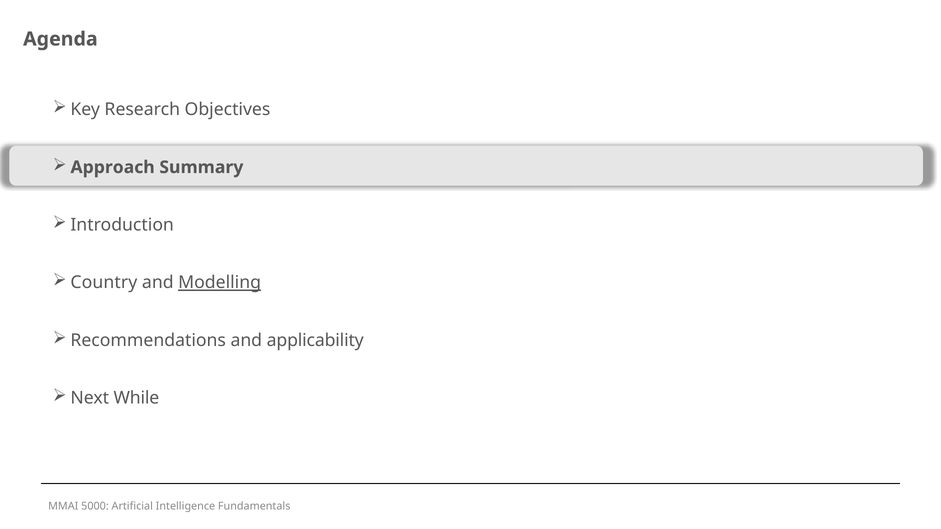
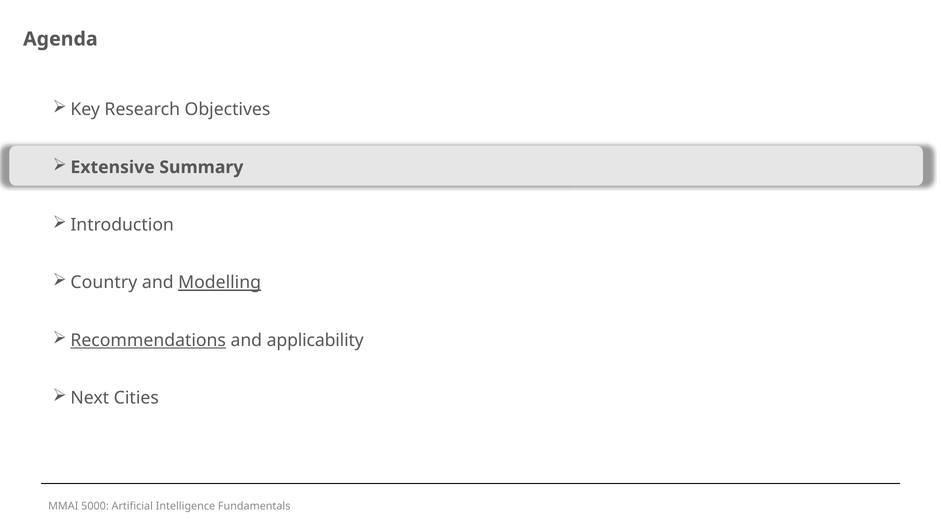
Approach: Approach -> Extensive
Recommendations underline: none -> present
While: While -> Cities
